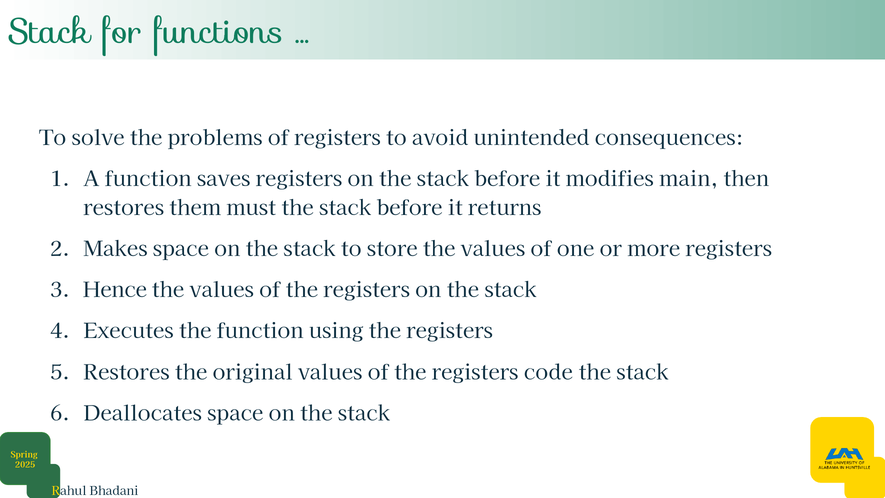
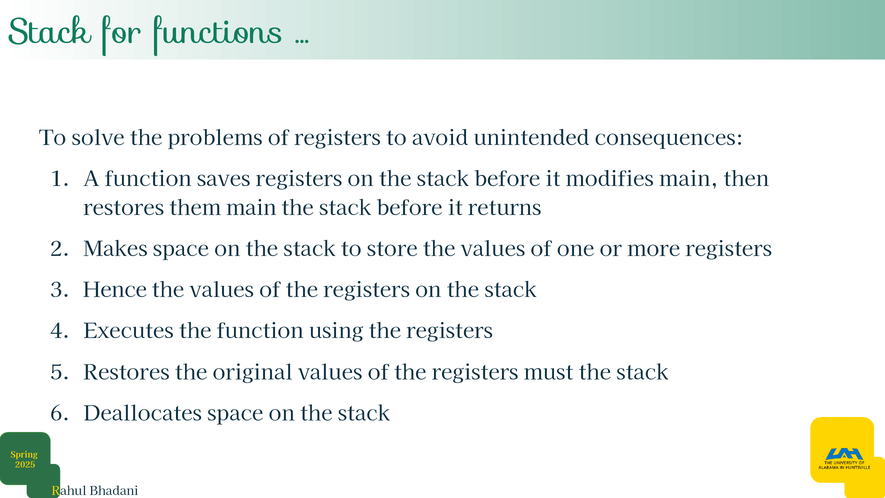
them must: must -> main
code: code -> must
